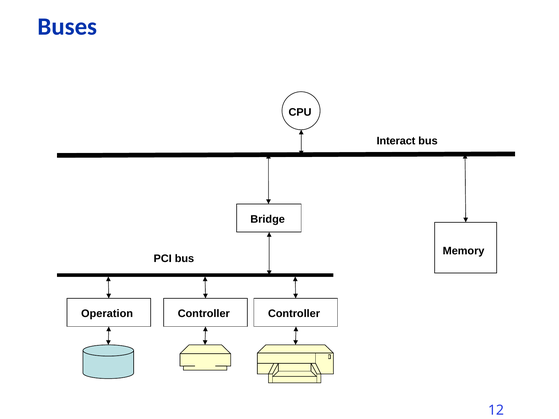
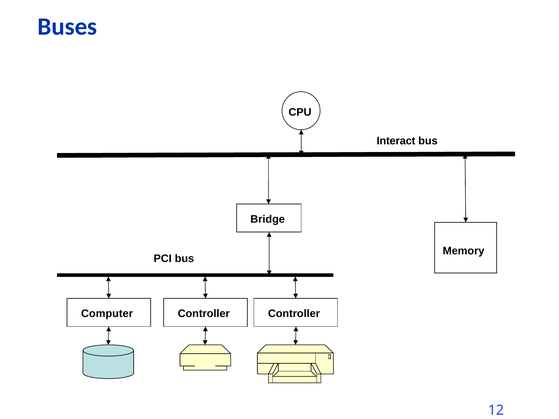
Operation: Operation -> Computer
